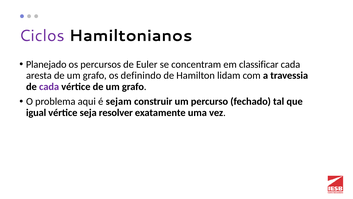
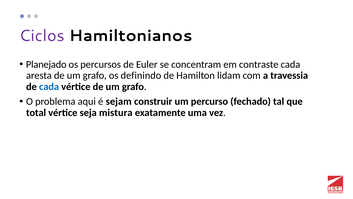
classificar: classificar -> contraste
cada at (49, 87) colour: purple -> blue
igual: igual -> total
resolver: resolver -> mistura
